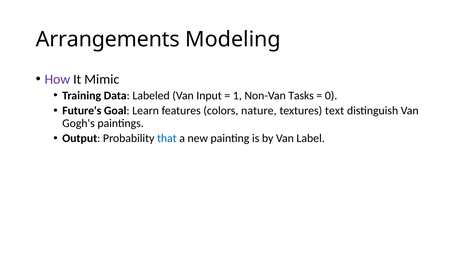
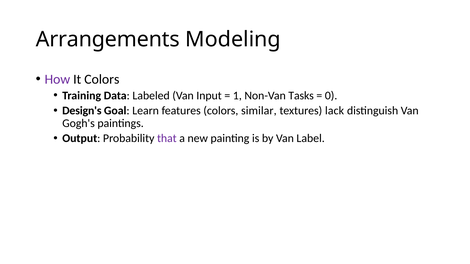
It Mimic: Mimic -> Colors
Future's: Future's -> Design's
nature: nature -> similar
text: text -> lack
that colour: blue -> purple
